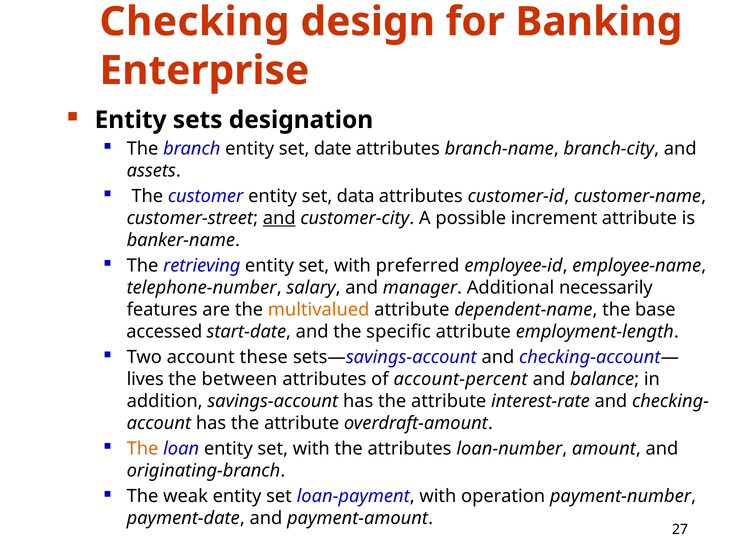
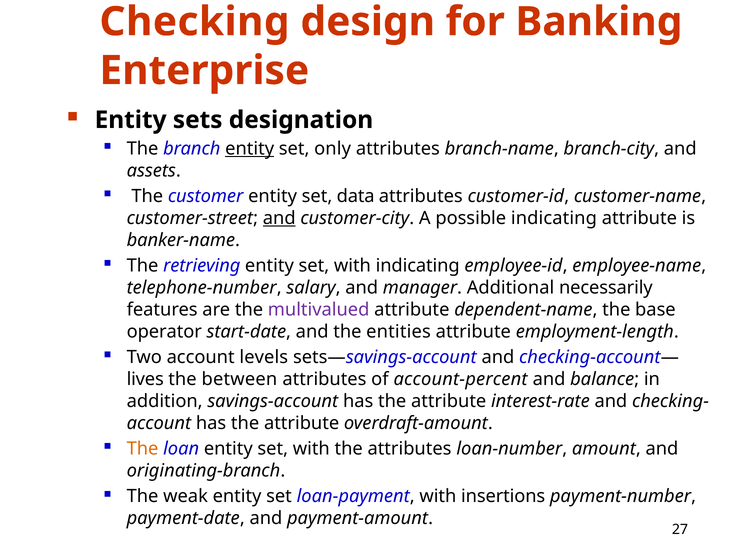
entity at (250, 149) underline: none -> present
date: date -> only
possible increment: increment -> indicating
with preferred: preferred -> indicating
multivalued colour: orange -> purple
accessed: accessed -> operator
specific: specific -> entities
these: these -> levels
operation: operation -> insertions
